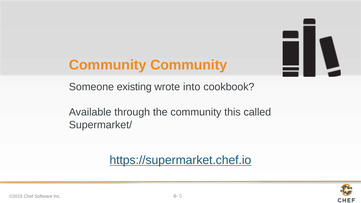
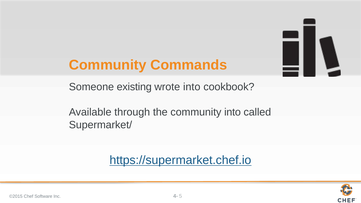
Community Community: Community -> Commands
community this: this -> into
